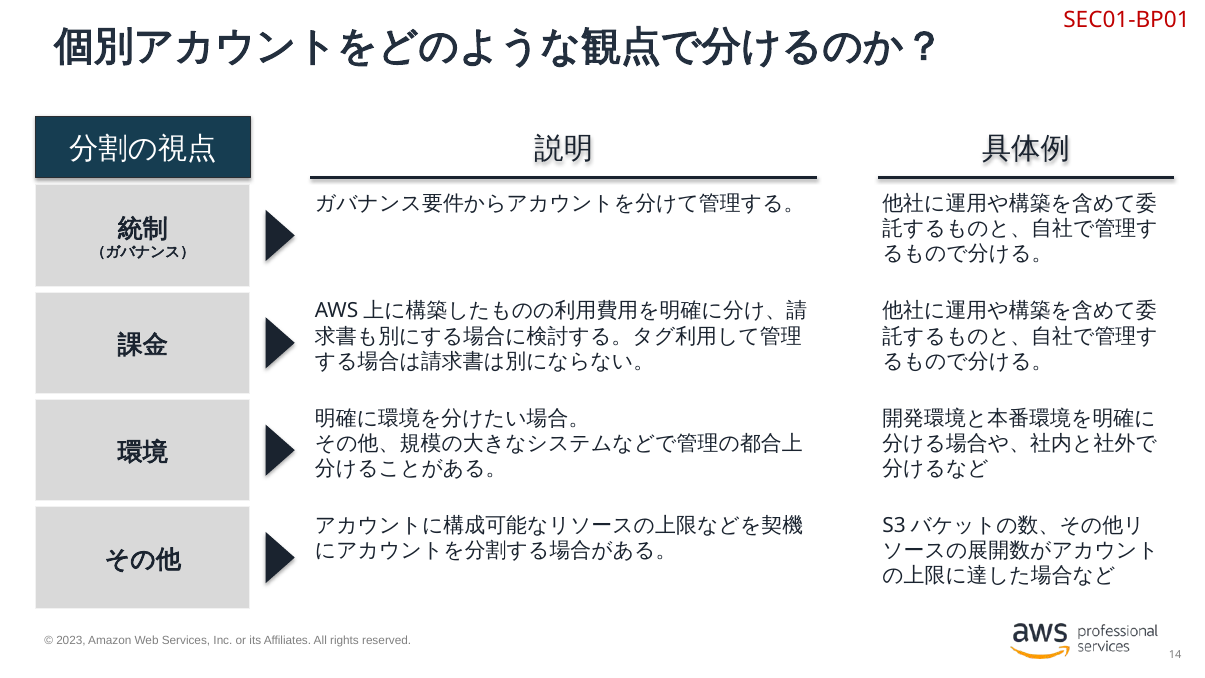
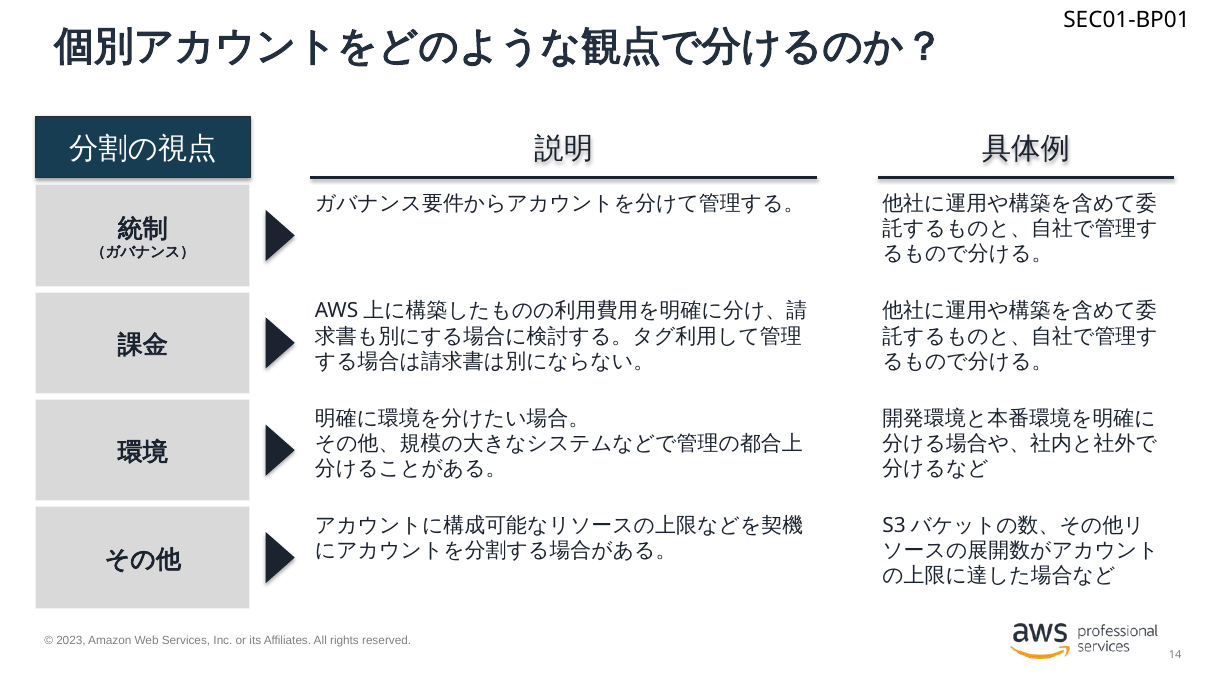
SEC01-BP01 colour: red -> black
